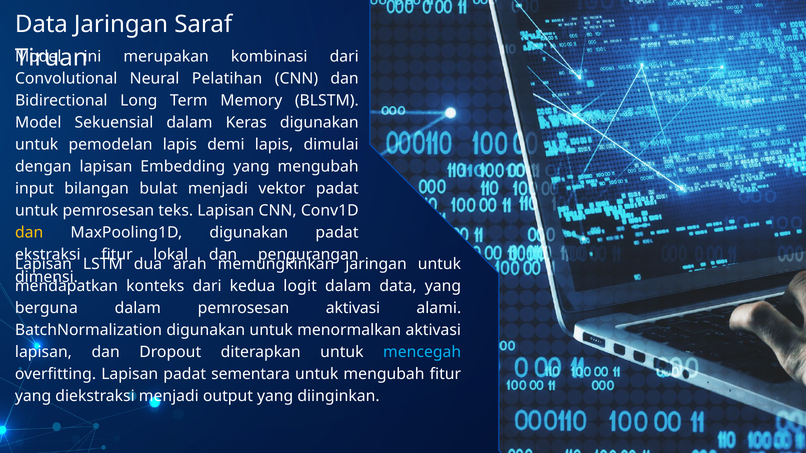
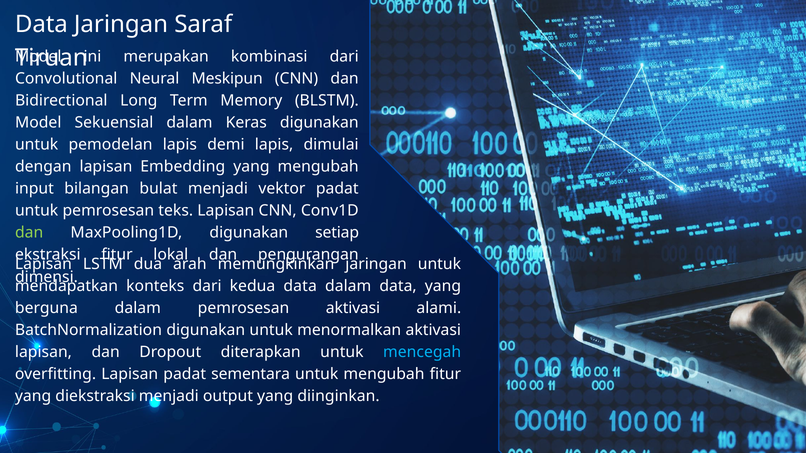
Pelatihan: Pelatihan -> Meskipun
dan at (29, 233) colour: yellow -> light green
digunakan padat: padat -> setiap
kedua logit: logit -> data
